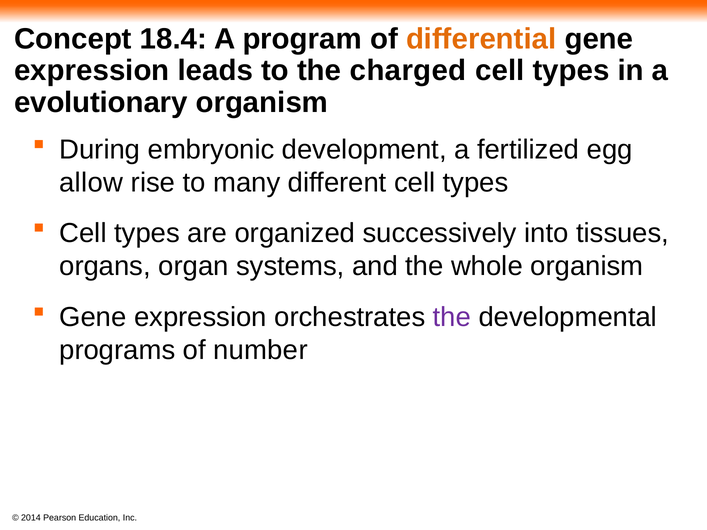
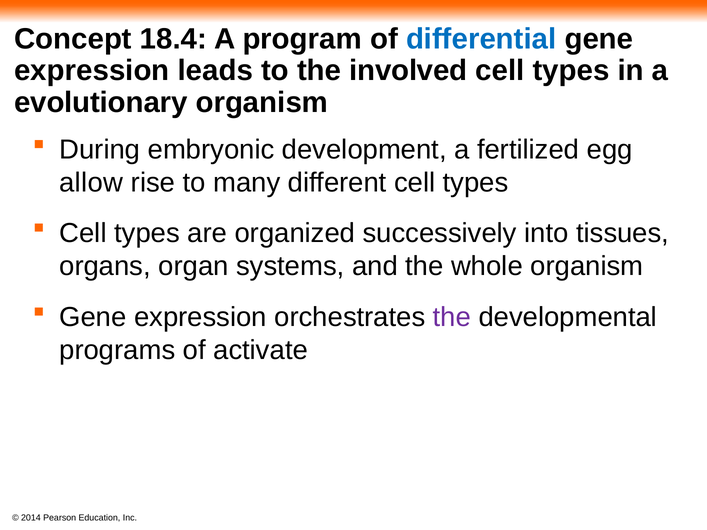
differential colour: orange -> blue
charged: charged -> involved
number: number -> activate
